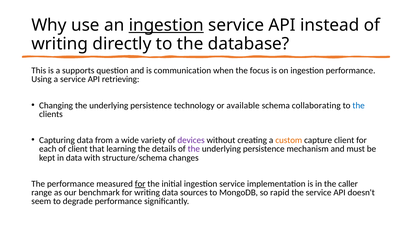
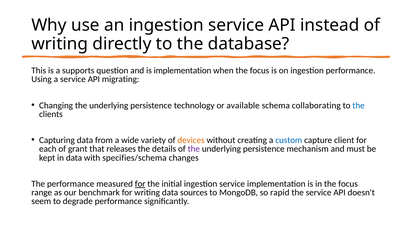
ingestion at (166, 25) underline: present -> none
is communication: communication -> implementation
retrieving: retrieving -> migrating
devices colour: purple -> orange
custom colour: orange -> blue
of client: client -> grant
learning: learning -> releases
structure/schema: structure/schema -> specifies/schema
in the caller: caller -> focus
